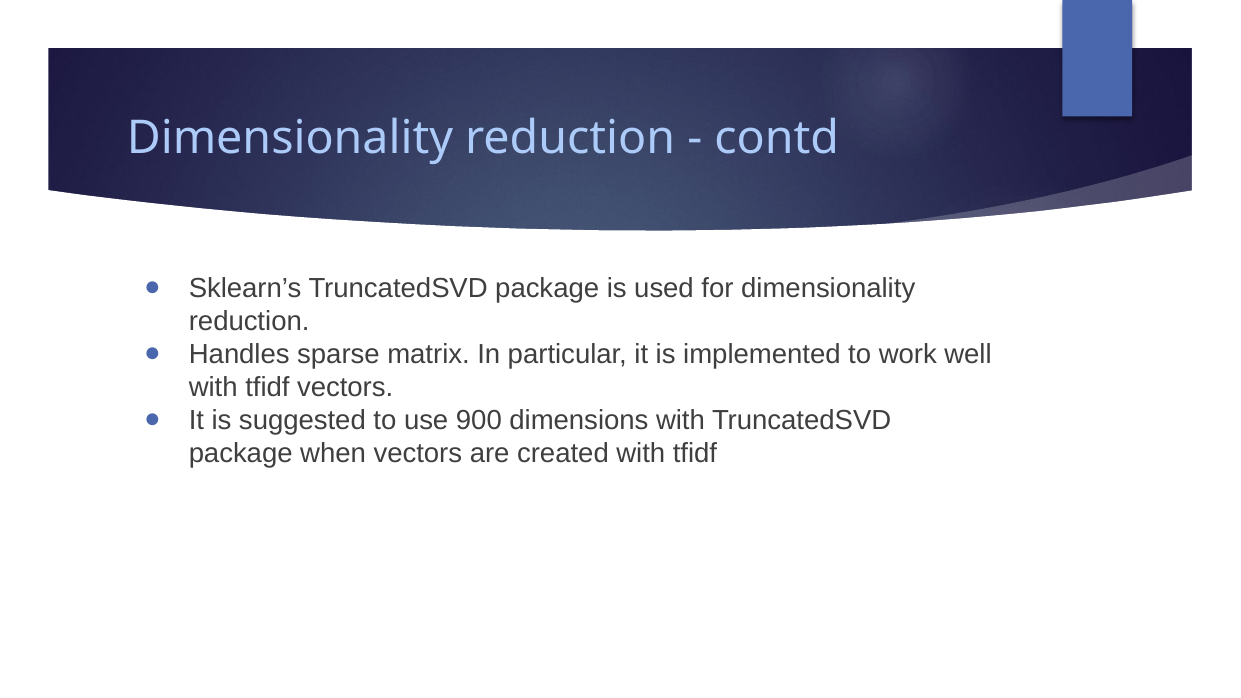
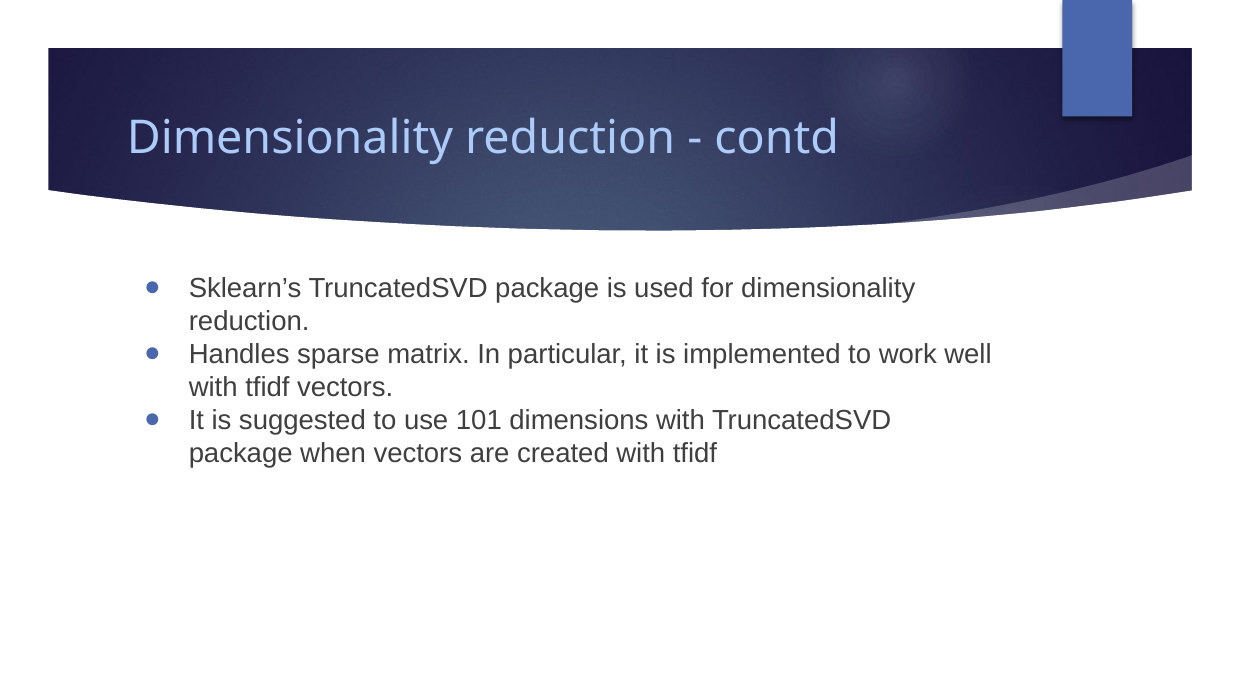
900: 900 -> 101
